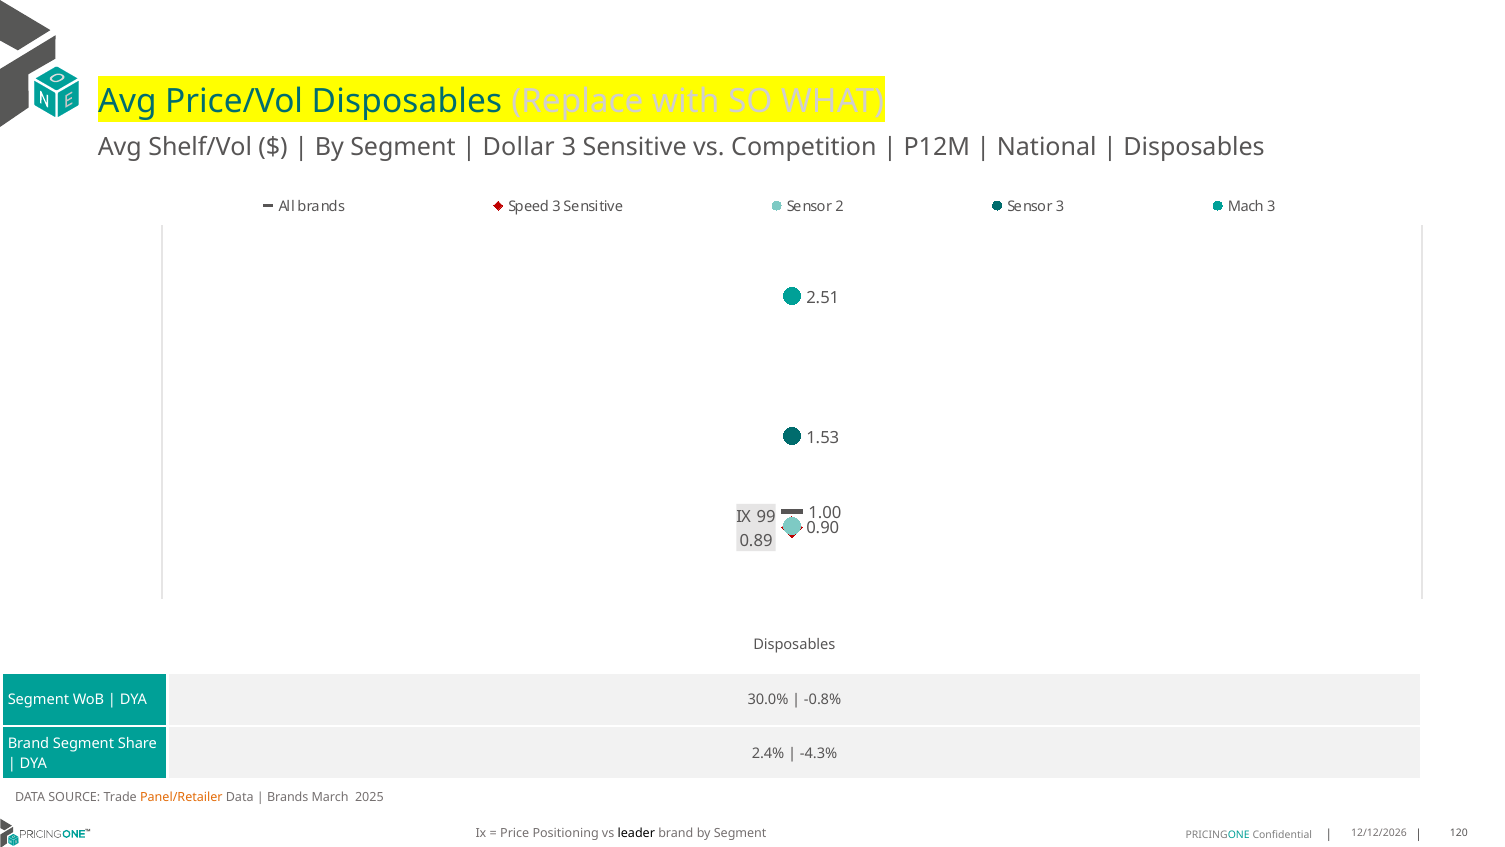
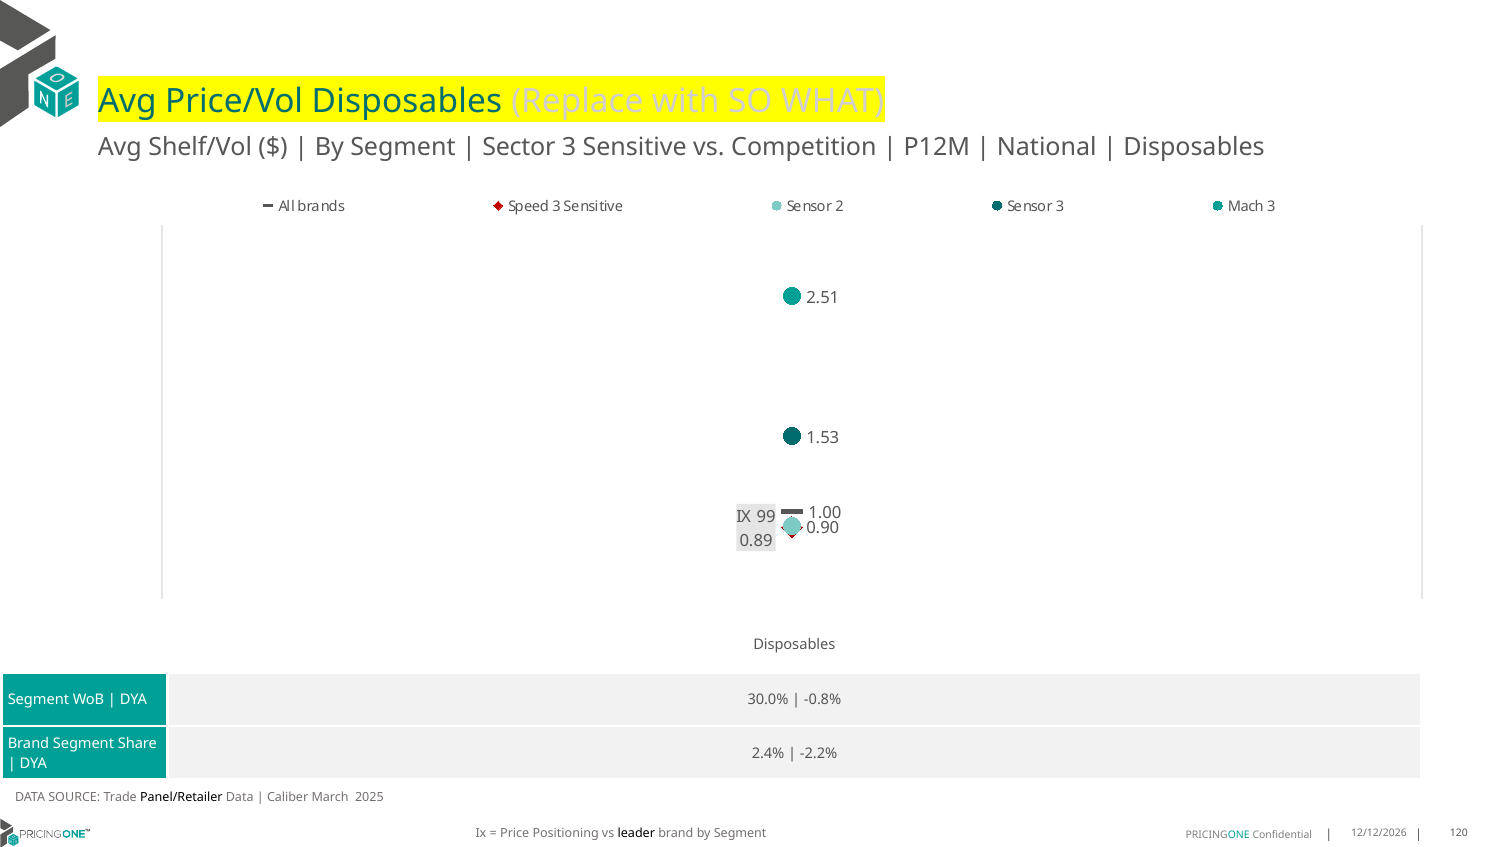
Dollar: Dollar -> Sector
-4.3%: -4.3% -> -2.2%
Panel/Retailer colour: orange -> black
Brands at (288, 797): Brands -> Caliber
